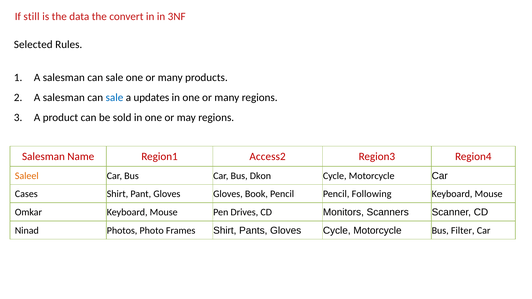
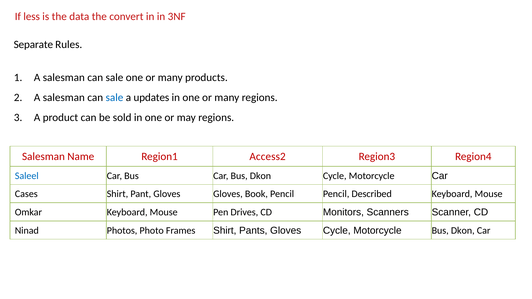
still: still -> less
Selected: Selected -> Separate
Saleel colour: orange -> blue
Following: Following -> Described
Motorcycle Bus Filter: Filter -> Dkon
